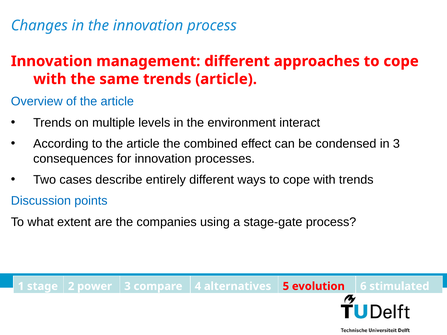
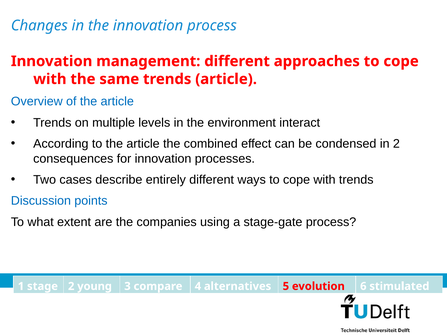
in 3: 3 -> 2
power: power -> young
